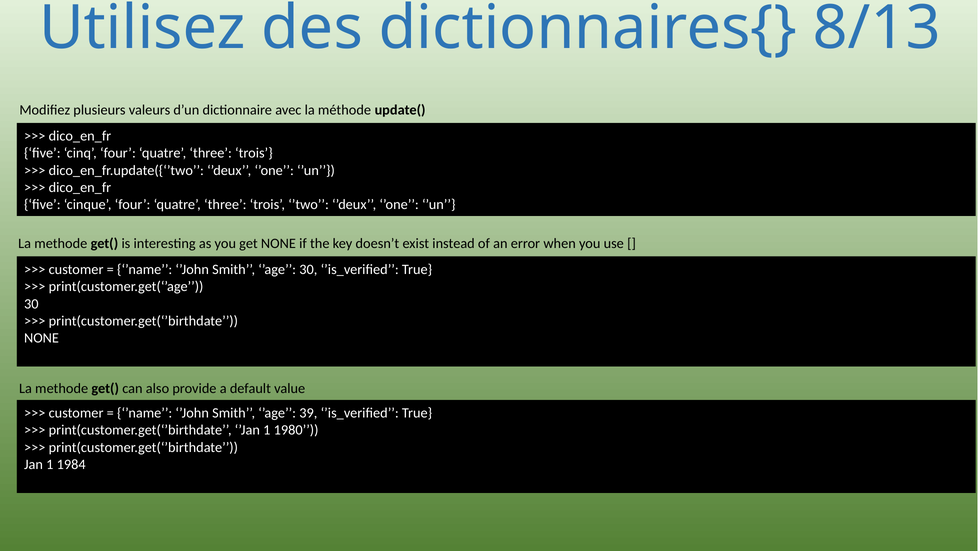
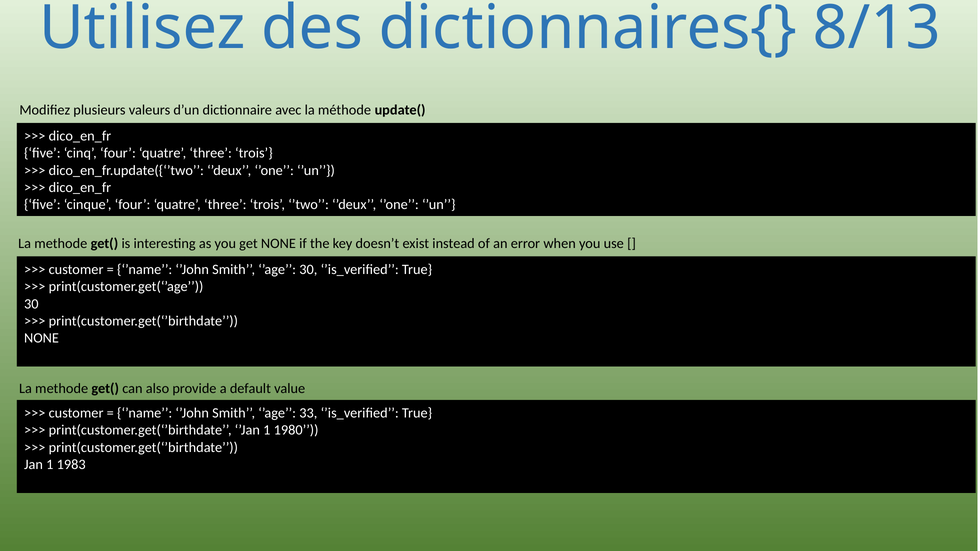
39: 39 -> 33
1984: 1984 -> 1983
